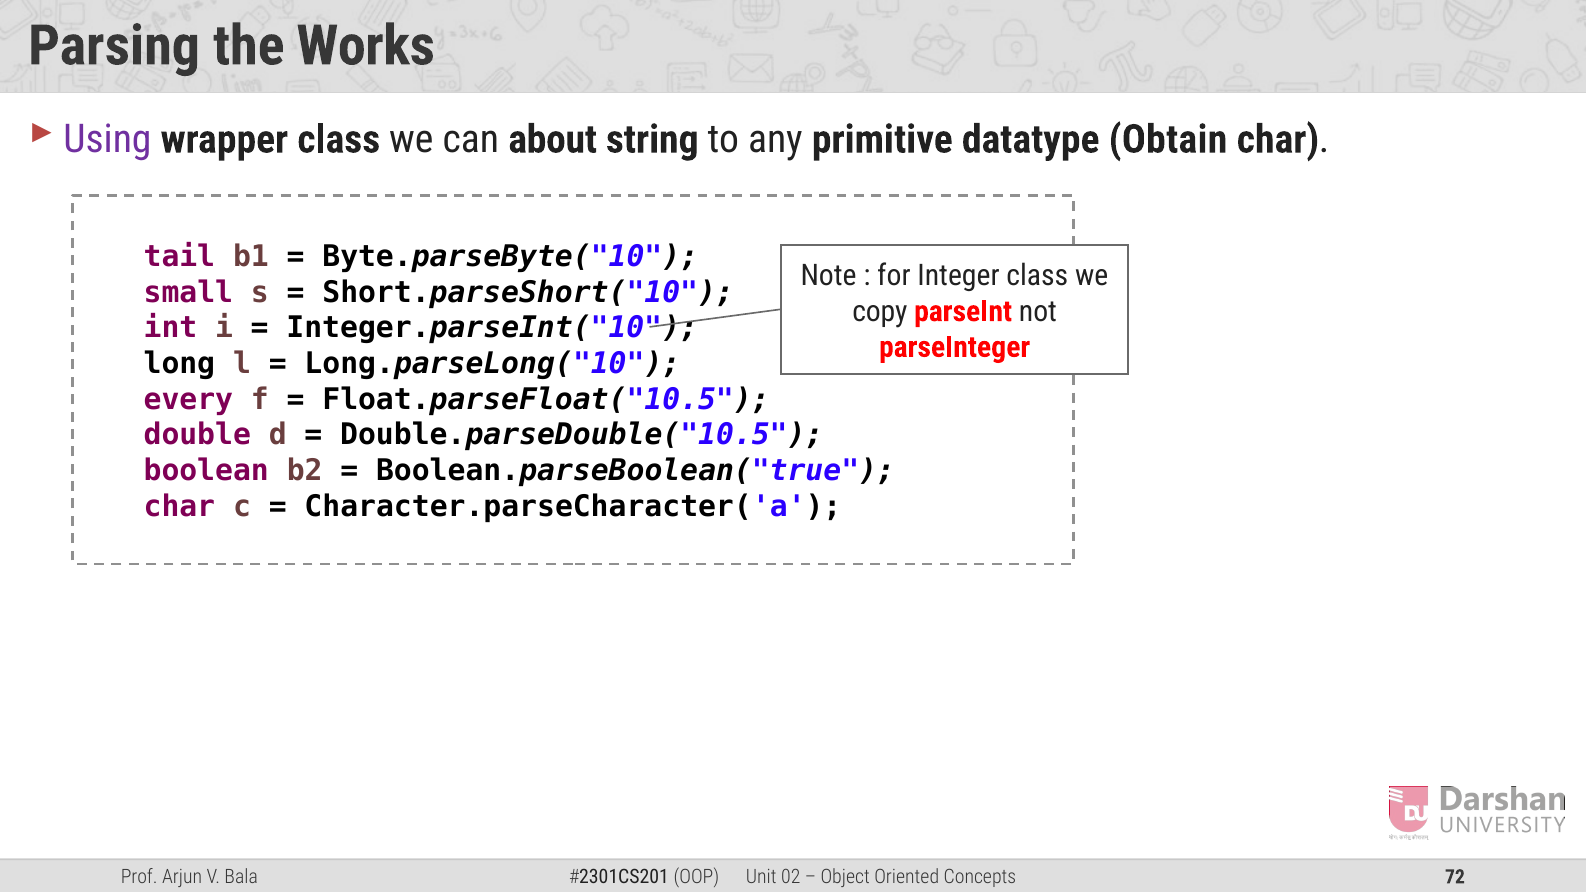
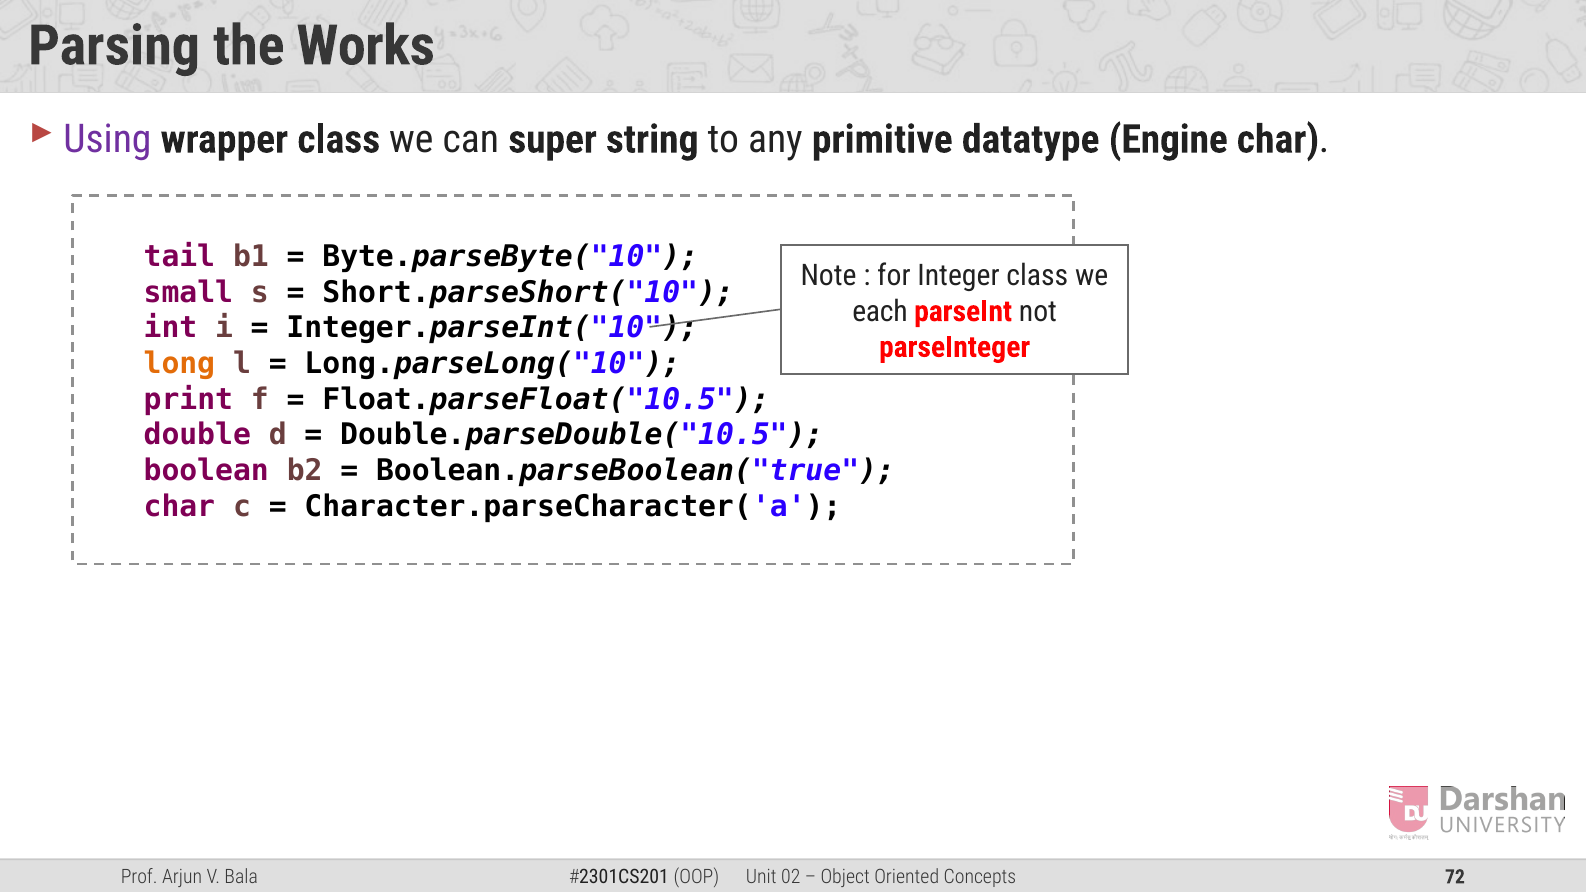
about: about -> super
Obtain: Obtain -> Engine
copy: copy -> each
long colour: black -> orange
every: every -> print
